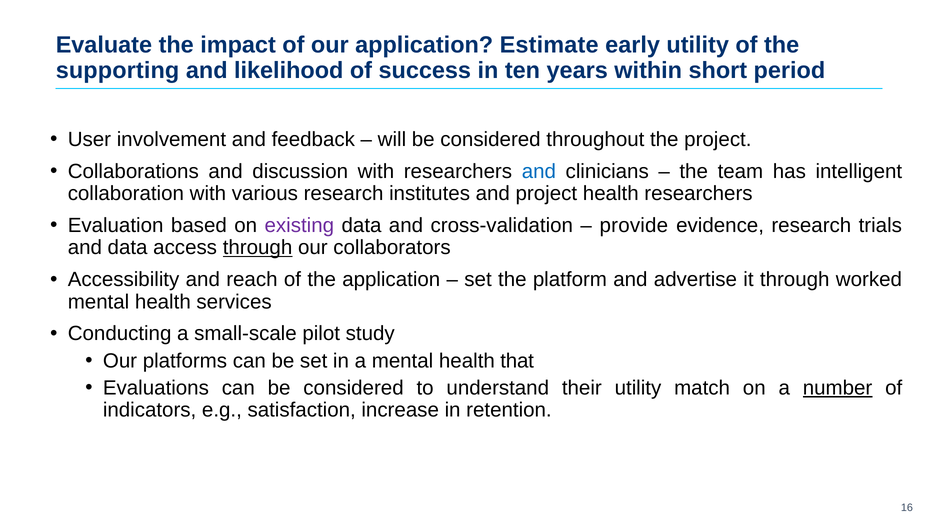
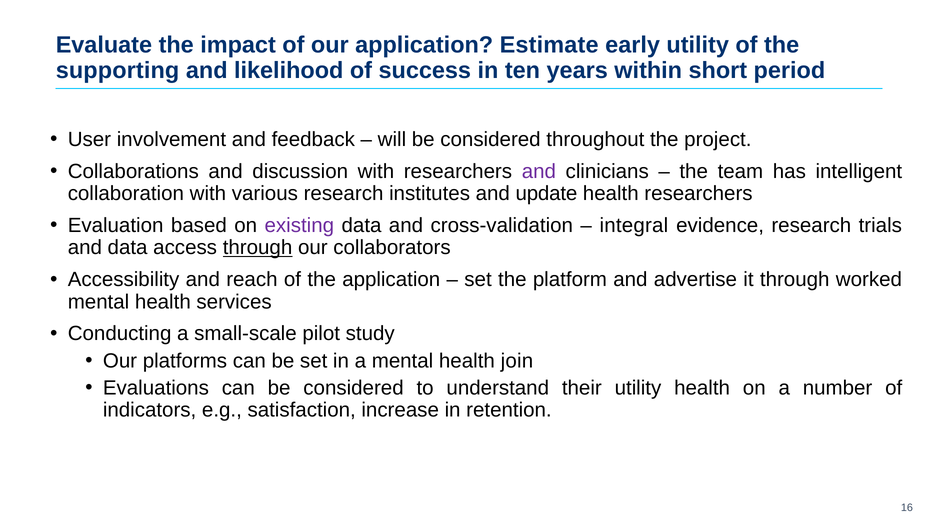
and at (539, 171) colour: blue -> purple
and project: project -> update
provide: provide -> integral
that: that -> join
utility match: match -> health
number underline: present -> none
